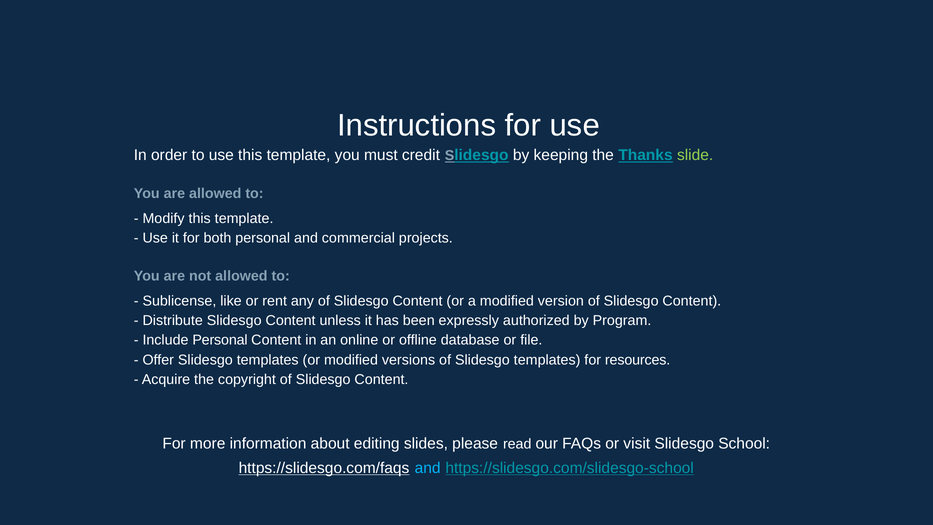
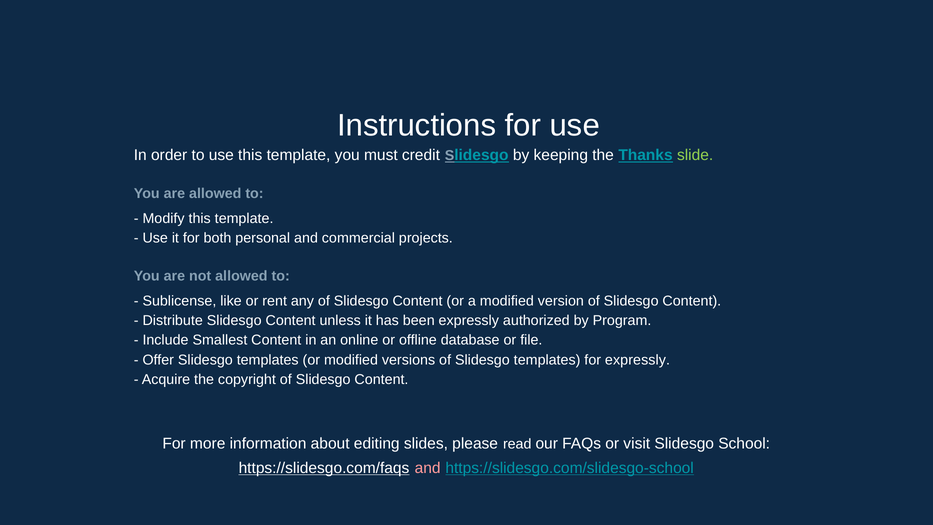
Include Personal: Personal -> Smallest
for resources: resources -> expressly
and at (428, 468) colour: light blue -> pink
